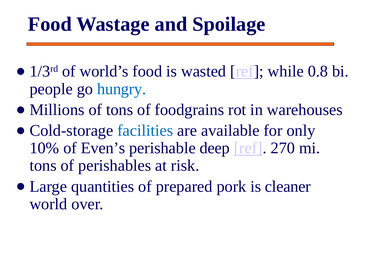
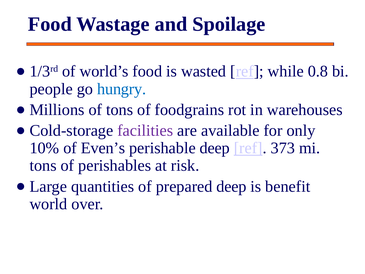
facilities colour: blue -> purple
270: 270 -> 373
prepared pork: pork -> deep
cleaner: cleaner -> benefit
